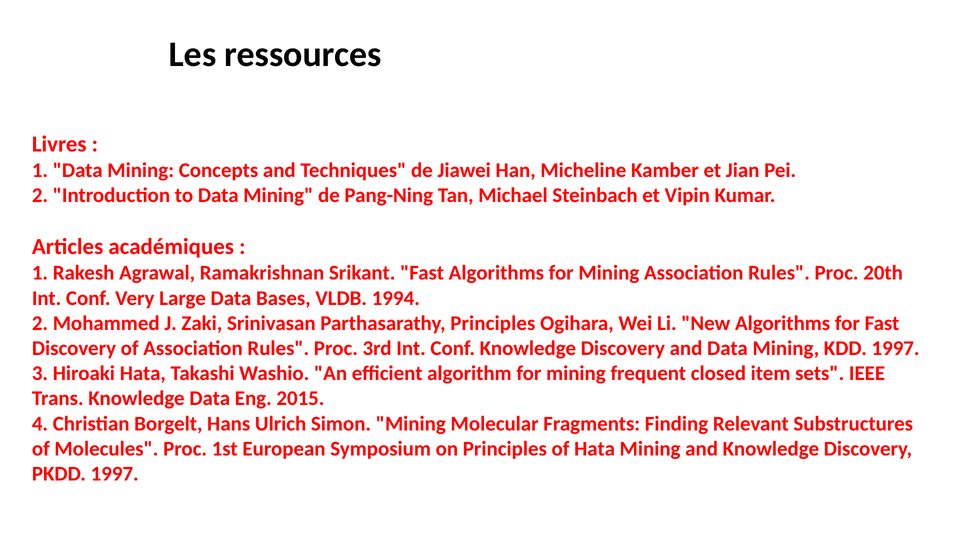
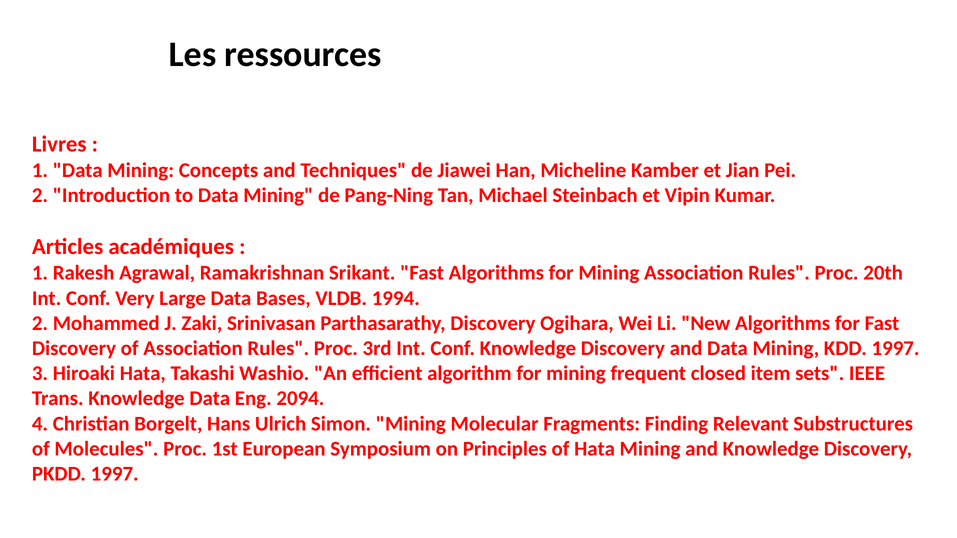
Parthasarathy Principles: Principles -> Discovery
2015: 2015 -> 2094
